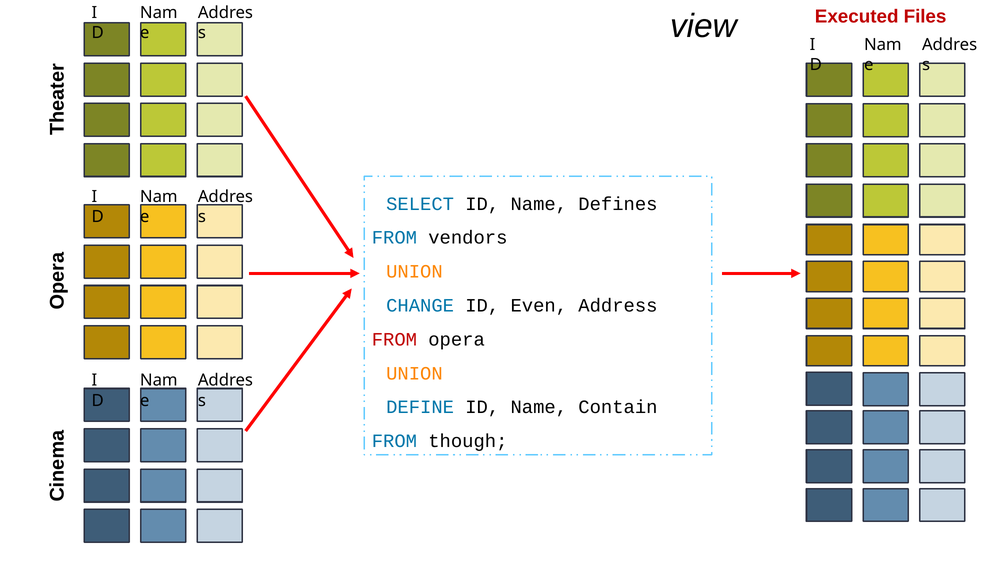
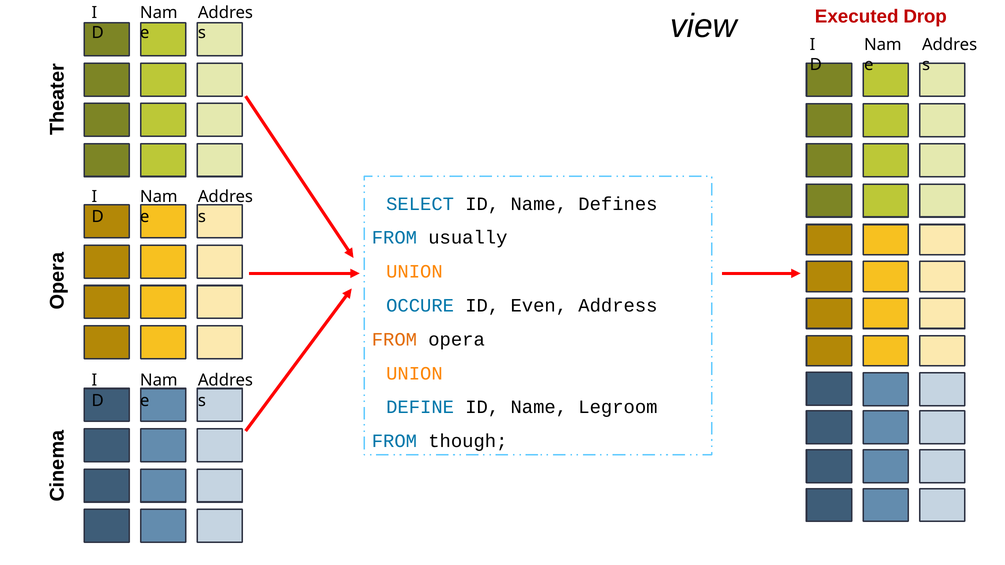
Files: Files -> Drop
vendors: vendors -> usually
CHANGE: CHANGE -> OCCURE
FROM at (394, 340) colour: red -> orange
Contain: Contain -> Legroom
